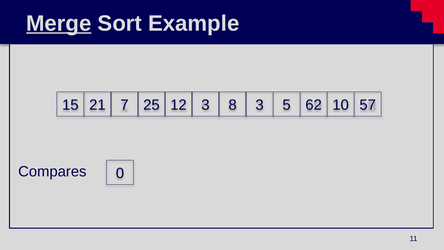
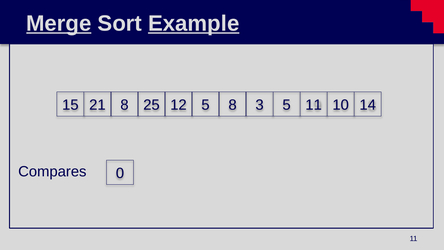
Example underline: none -> present
21 7: 7 -> 8
12 3: 3 -> 5
5 62: 62 -> 11
57: 57 -> 14
